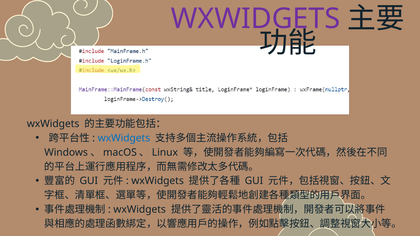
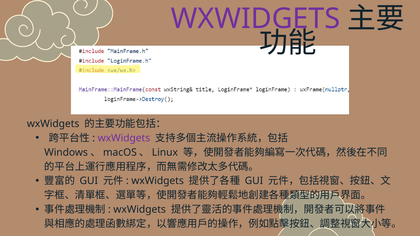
wxWidgets at (124, 138) colour: blue -> purple
